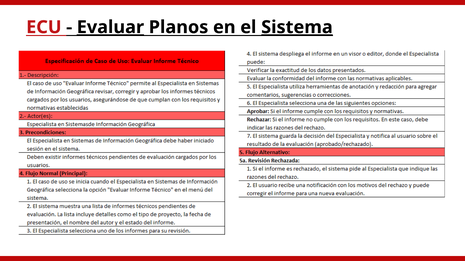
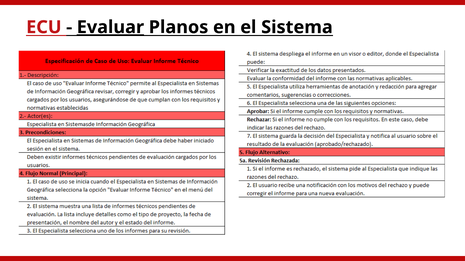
Sistema underline: present -> none
